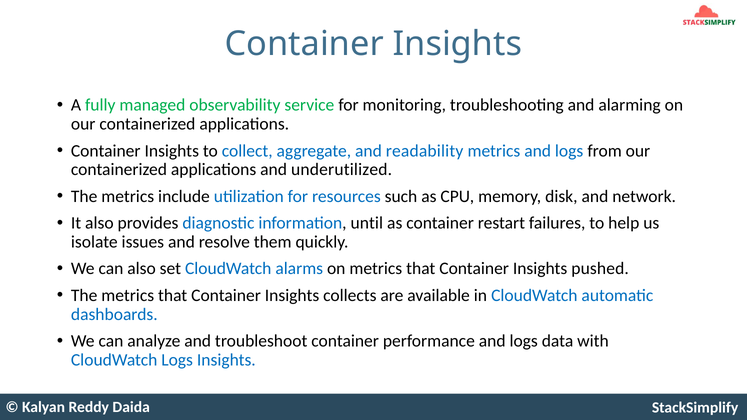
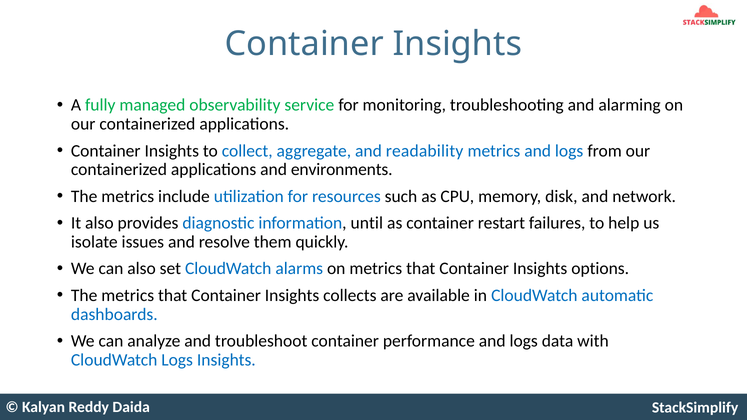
underutilized: underutilized -> environments
pushed: pushed -> options
